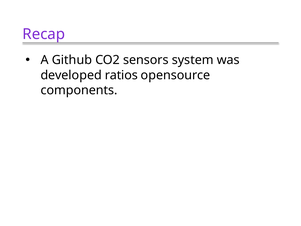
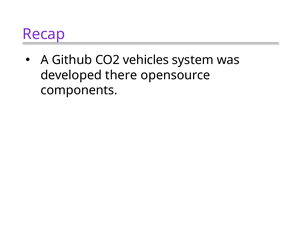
sensors: sensors -> vehicles
ratios: ratios -> there
